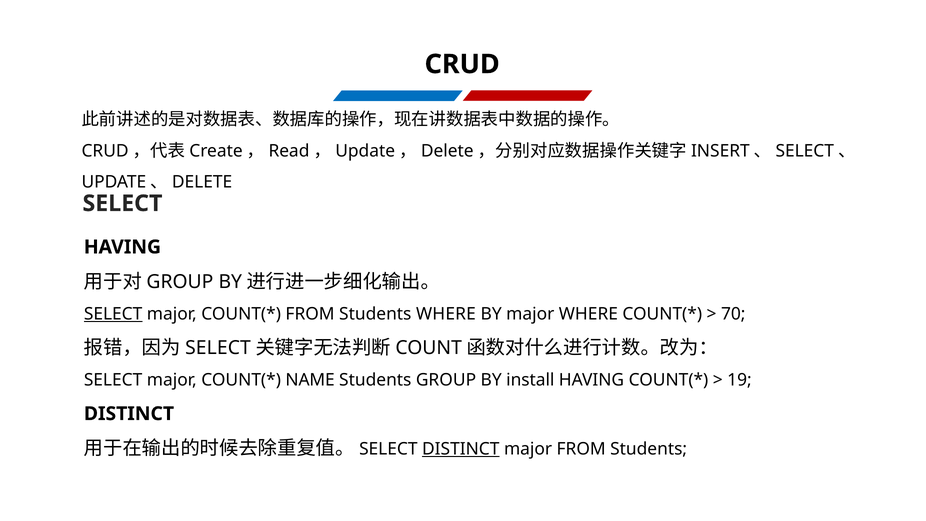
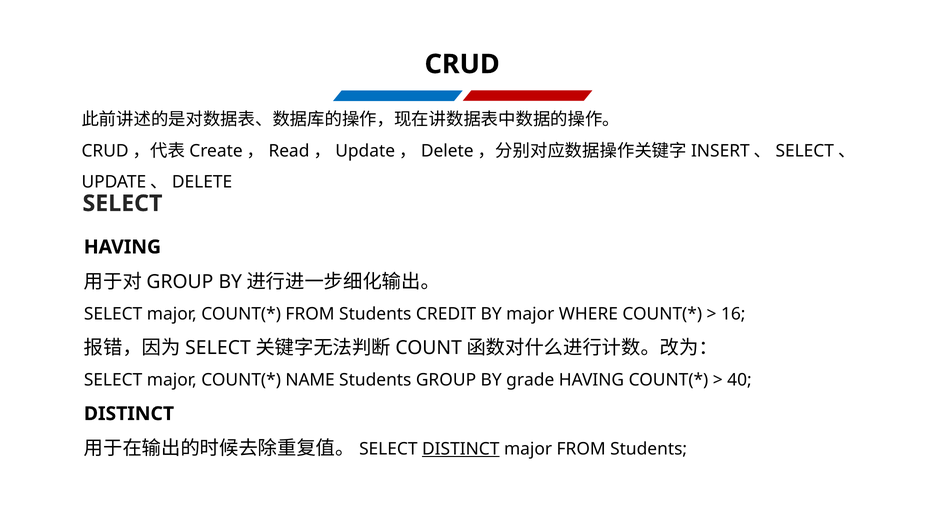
SELECT at (113, 314) underline: present -> none
Students WHERE: WHERE -> CREDIT
70: 70 -> 16
install: install -> grade
19: 19 -> 40
